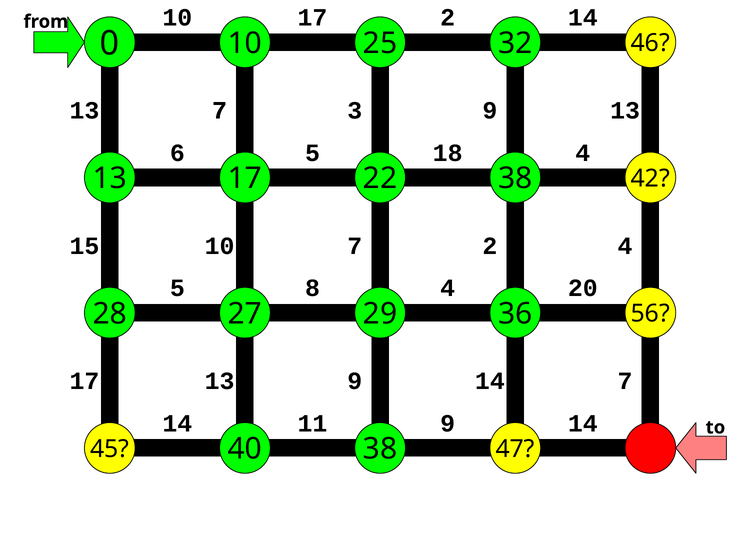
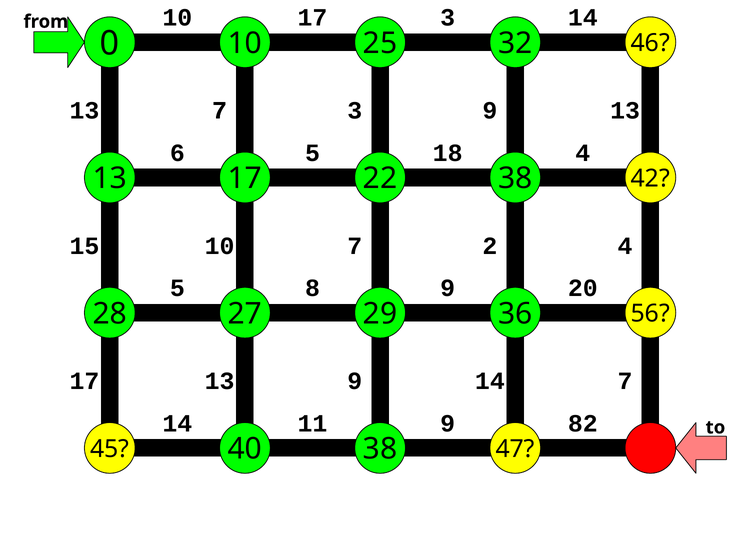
2 at (448, 18): 2 -> 3
8 4: 4 -> 9
9 14: 14 -> 82
